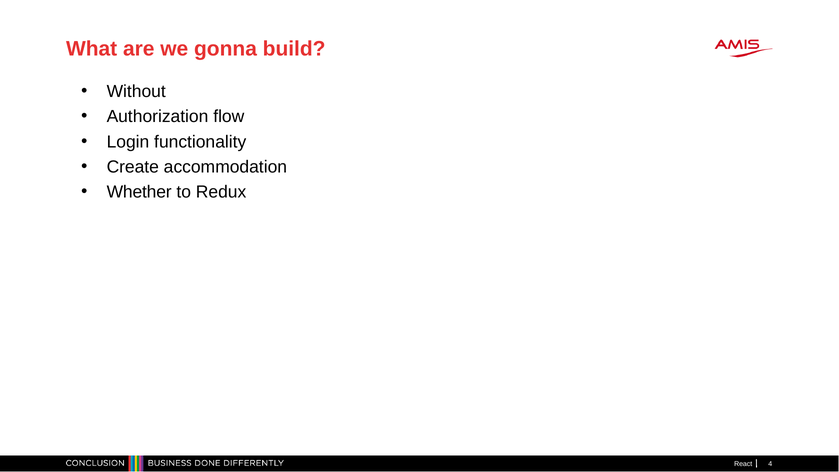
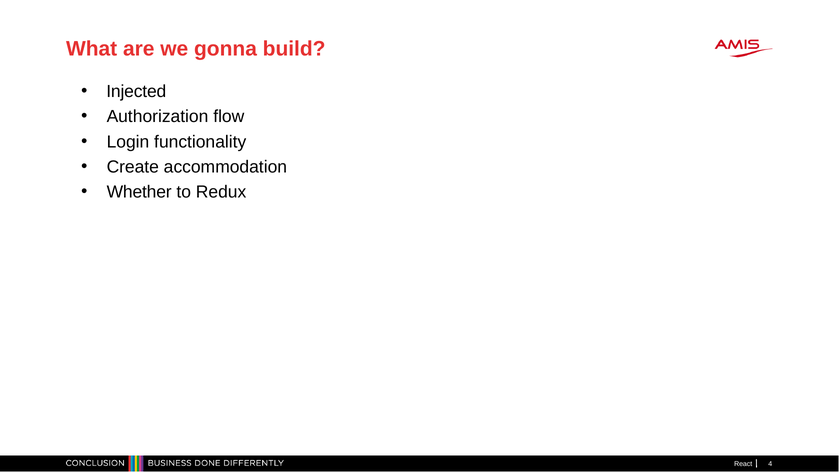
Without: Without -> Injected
